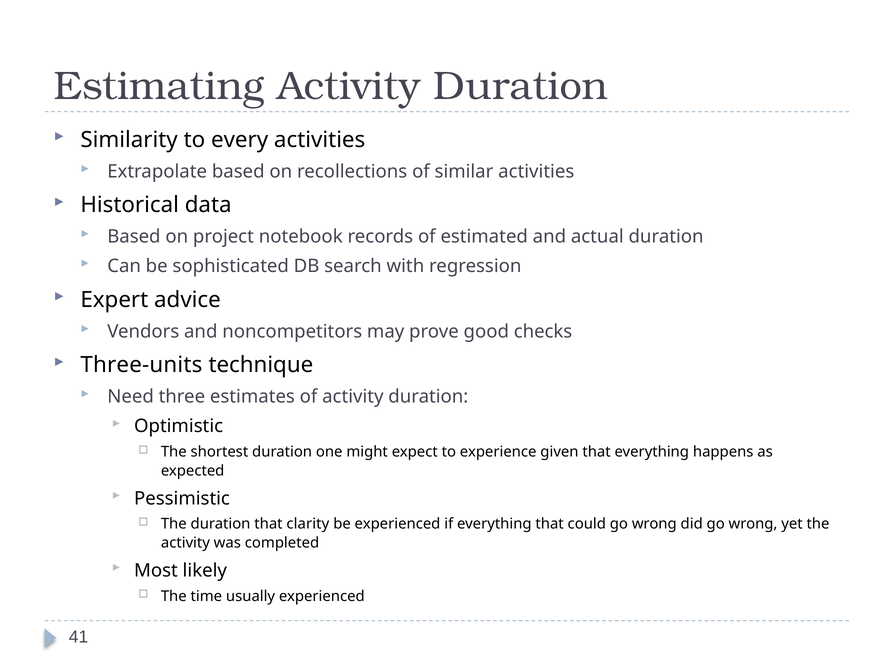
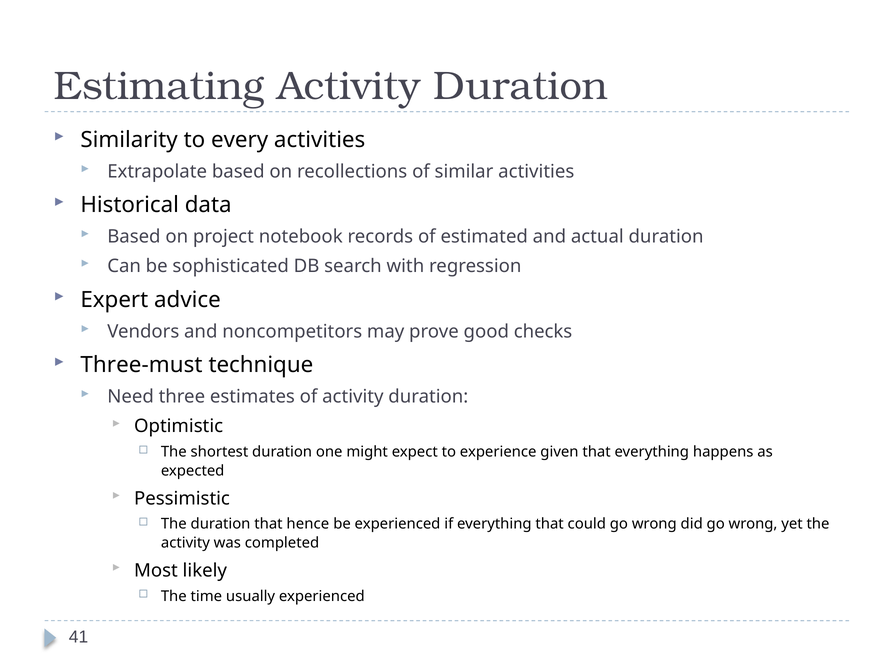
Three-units: Three-units -> Three-must
clarity: clarity -> hence
